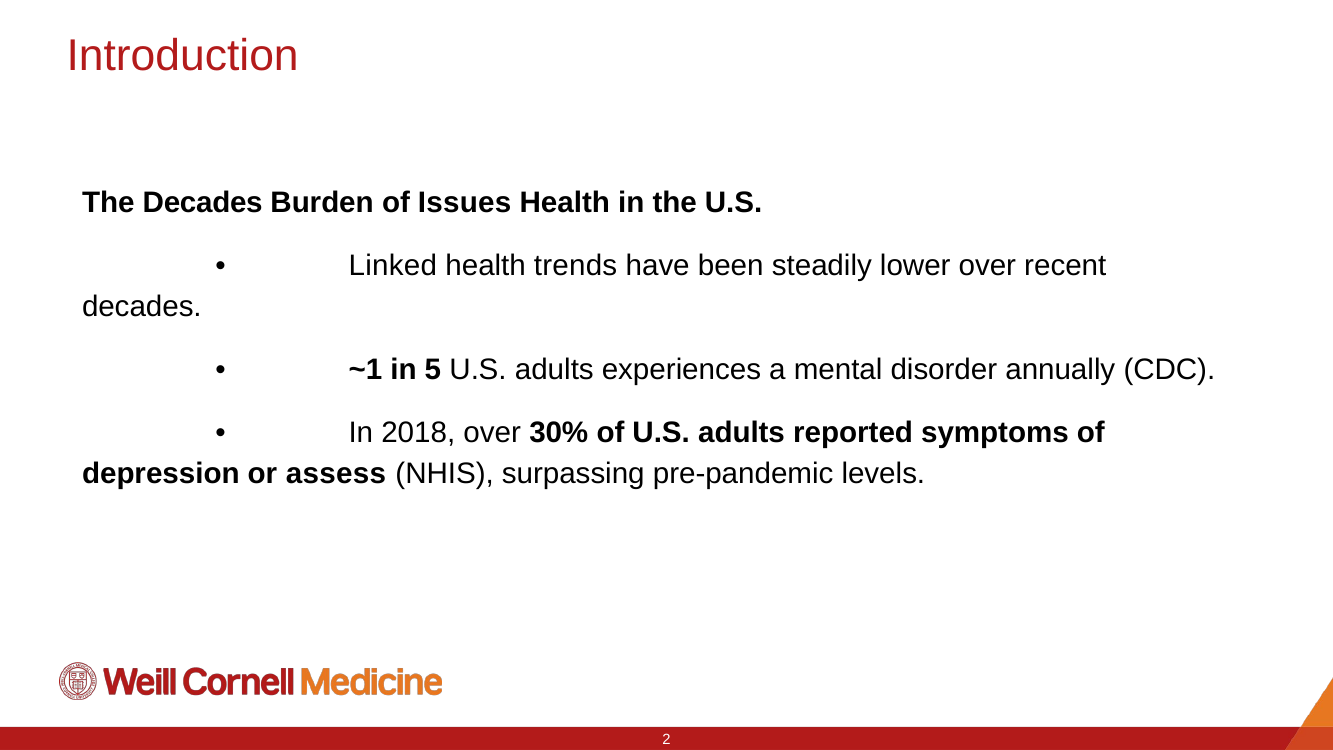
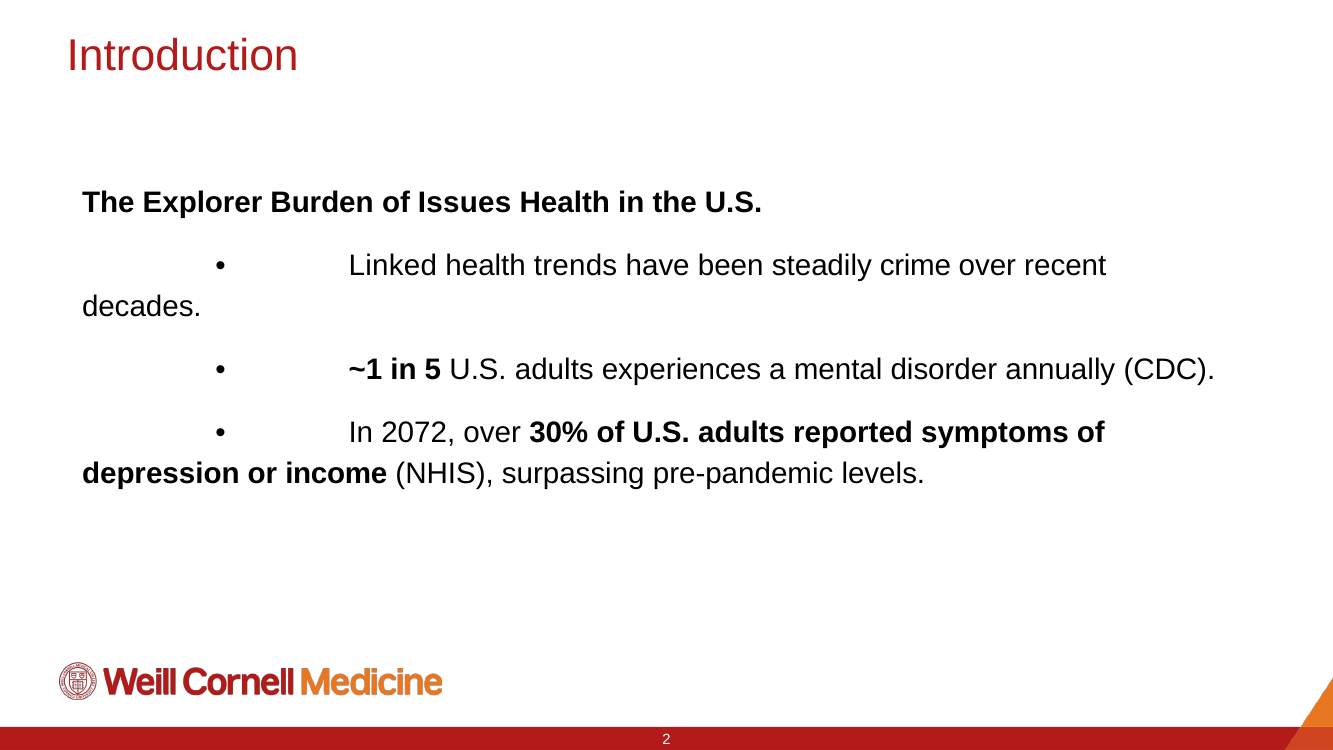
The Decades: Decades -> Explorer
lower: lower -> crime
2018: 2018 -> 2072
assess: assess -> income
